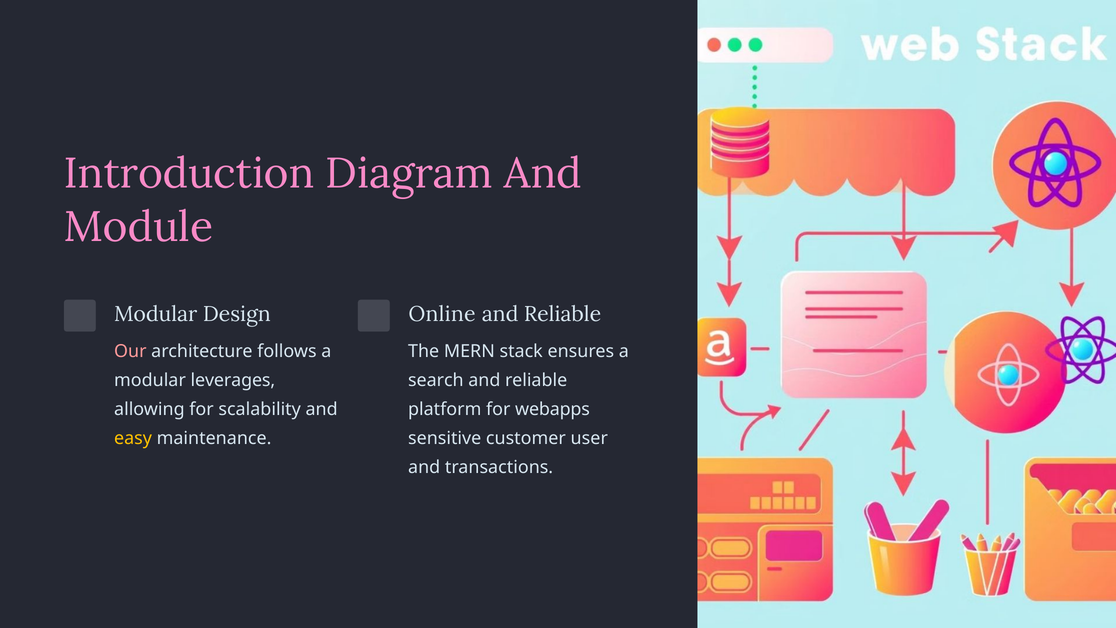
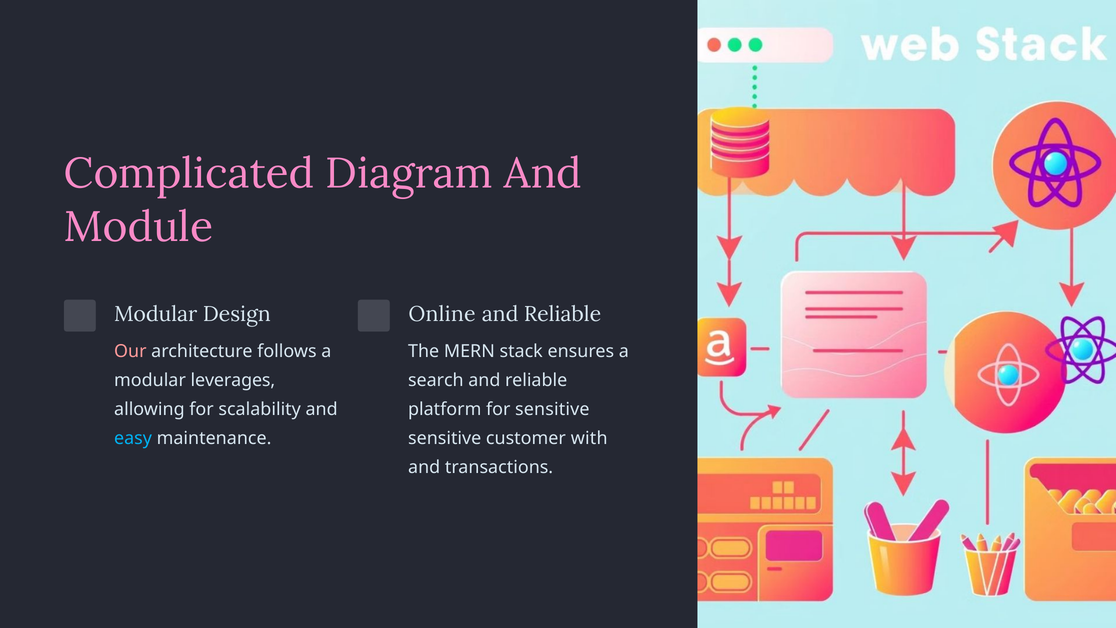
Introduction: Introduction -> Complicated
for webapps: webapps -> sensitive
easy colour: yellow -> light blue
user: user -> with
